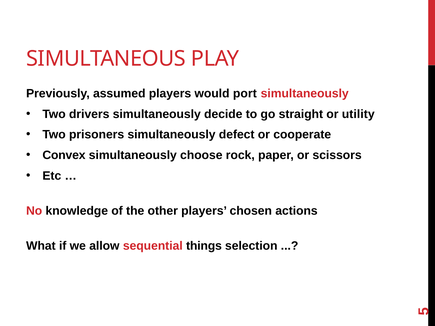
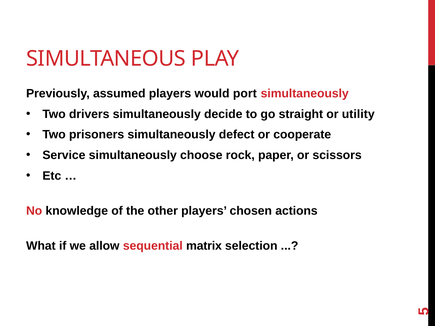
Convex: Convex -> Service
things: things -> matrix
